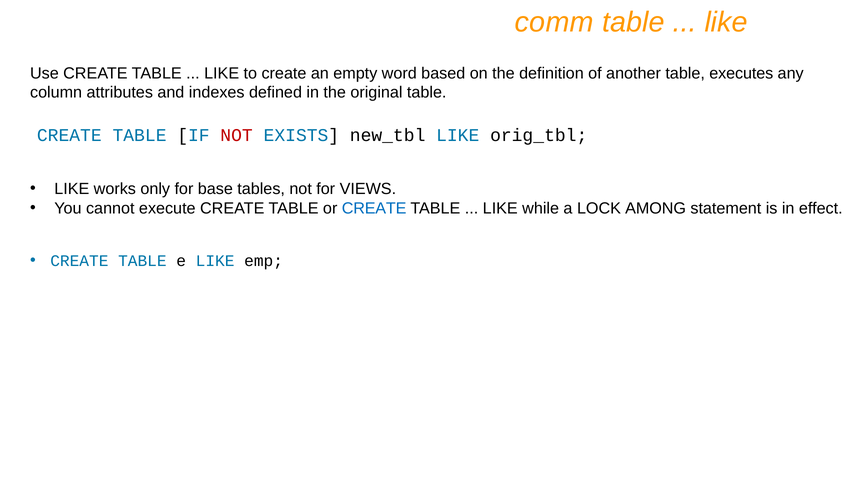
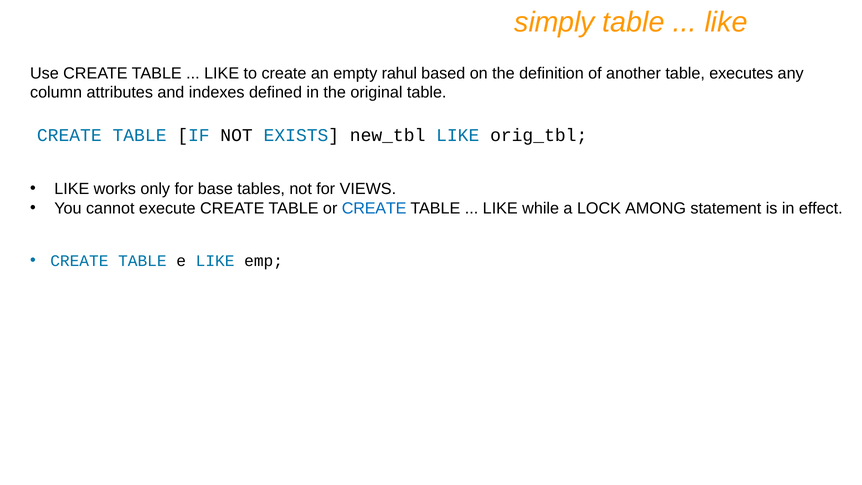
comm: comm -> simply
word: word -> rahul
NOT at (237, 135) colour: red -> black
